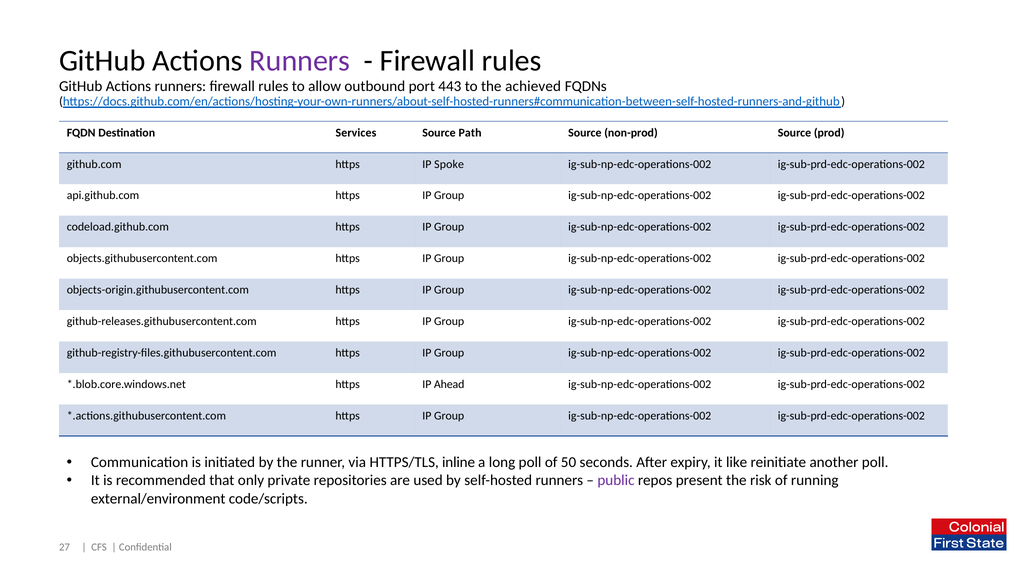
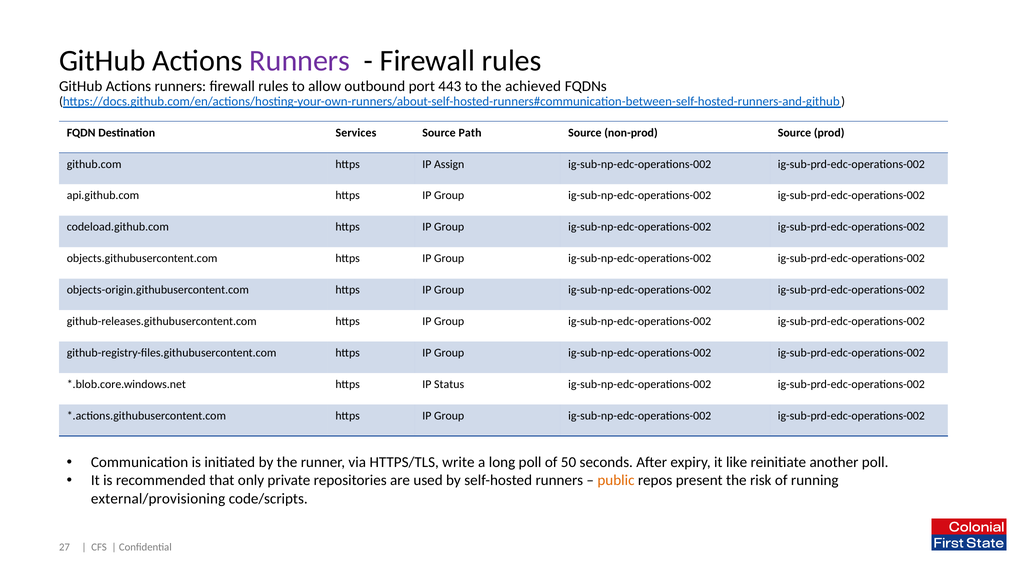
Spoke: Spoke -> Assign
Ahead: Ahead -> Status
inline: inline -> write
public colour: purple -> orange
external/environment: external/environment -> external/provisioning
